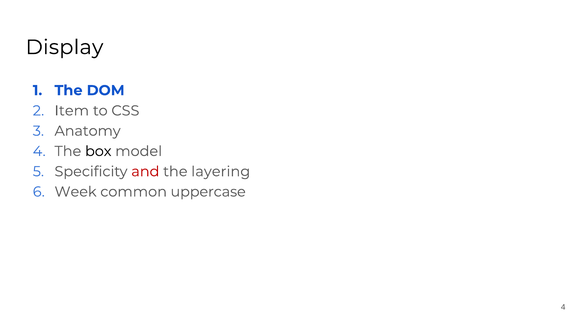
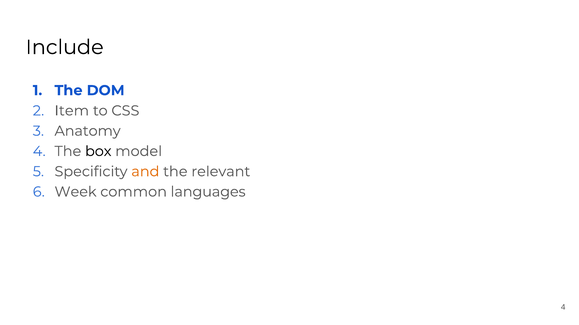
Display: Display -> Include
and colour: red -> orange
layering: layering -> relevant
uppercase: uppercase -> languages
